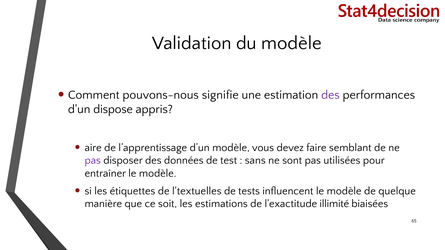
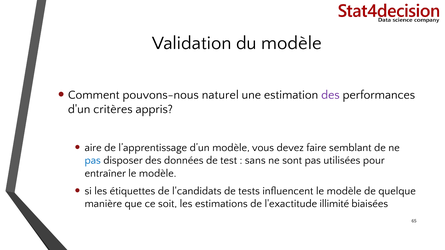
signifie: signifie -> naturel
dispose: dispose -> critères
pas at (93, 161) colour: purple -> blue
l'textuelles: l'textuelles -> l'candidats
